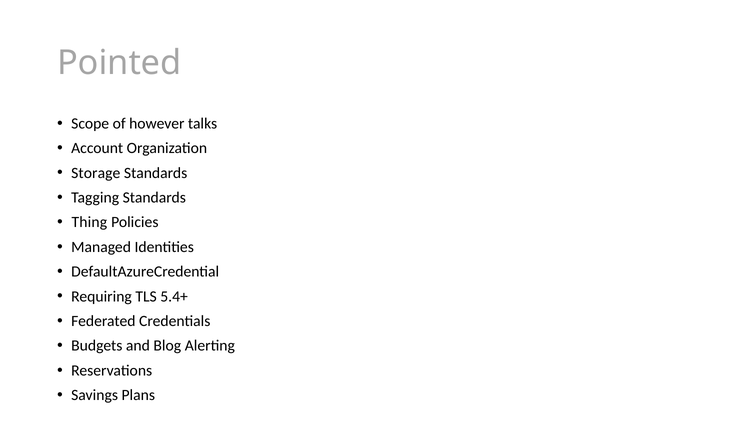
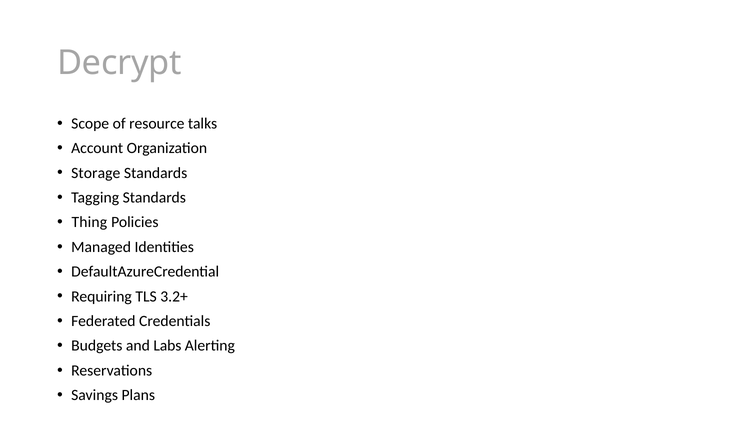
Pointed: Pointed -> Decrypt
however: however -> resource
5.4+: 5.4+ -> 3.2+
Blog: Blog -> Labs
